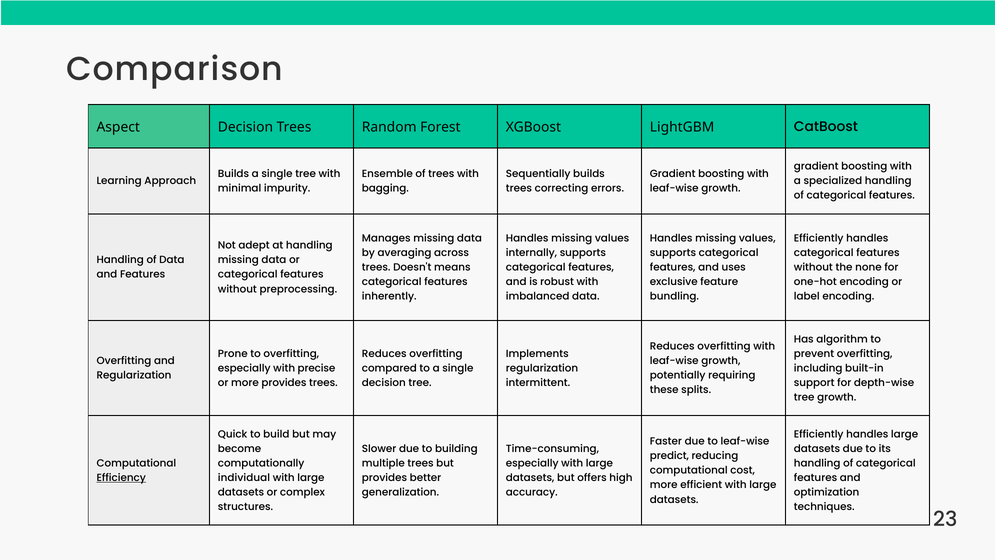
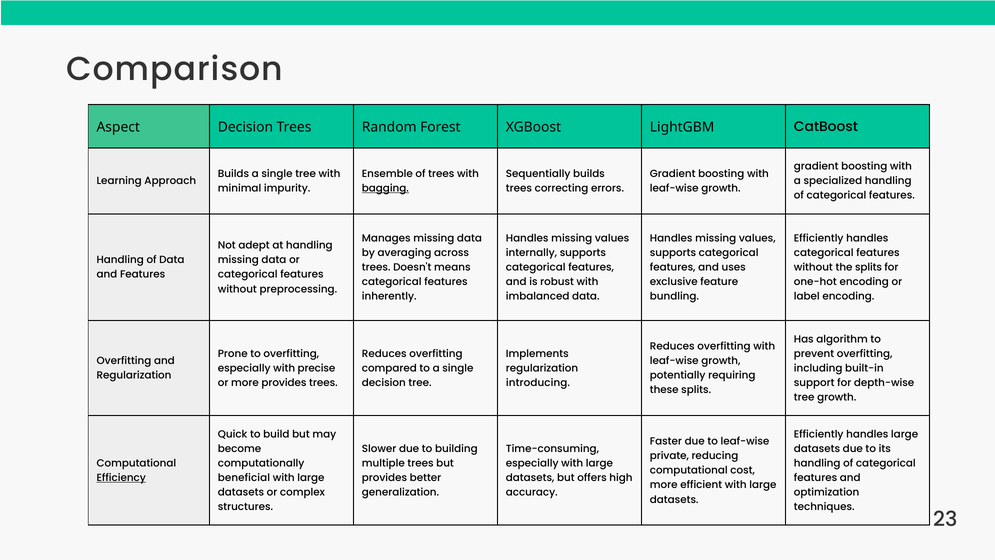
bagging underline: none -> present
the none: none -> splits
intermittent: intermittent -> introducing
predict: predict -> private
individual: individual -> beneficial
